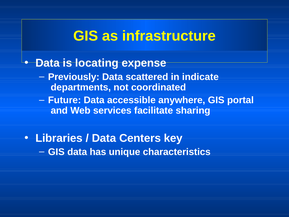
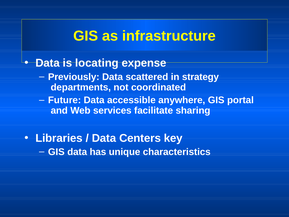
indicate: indicate -> strategy
